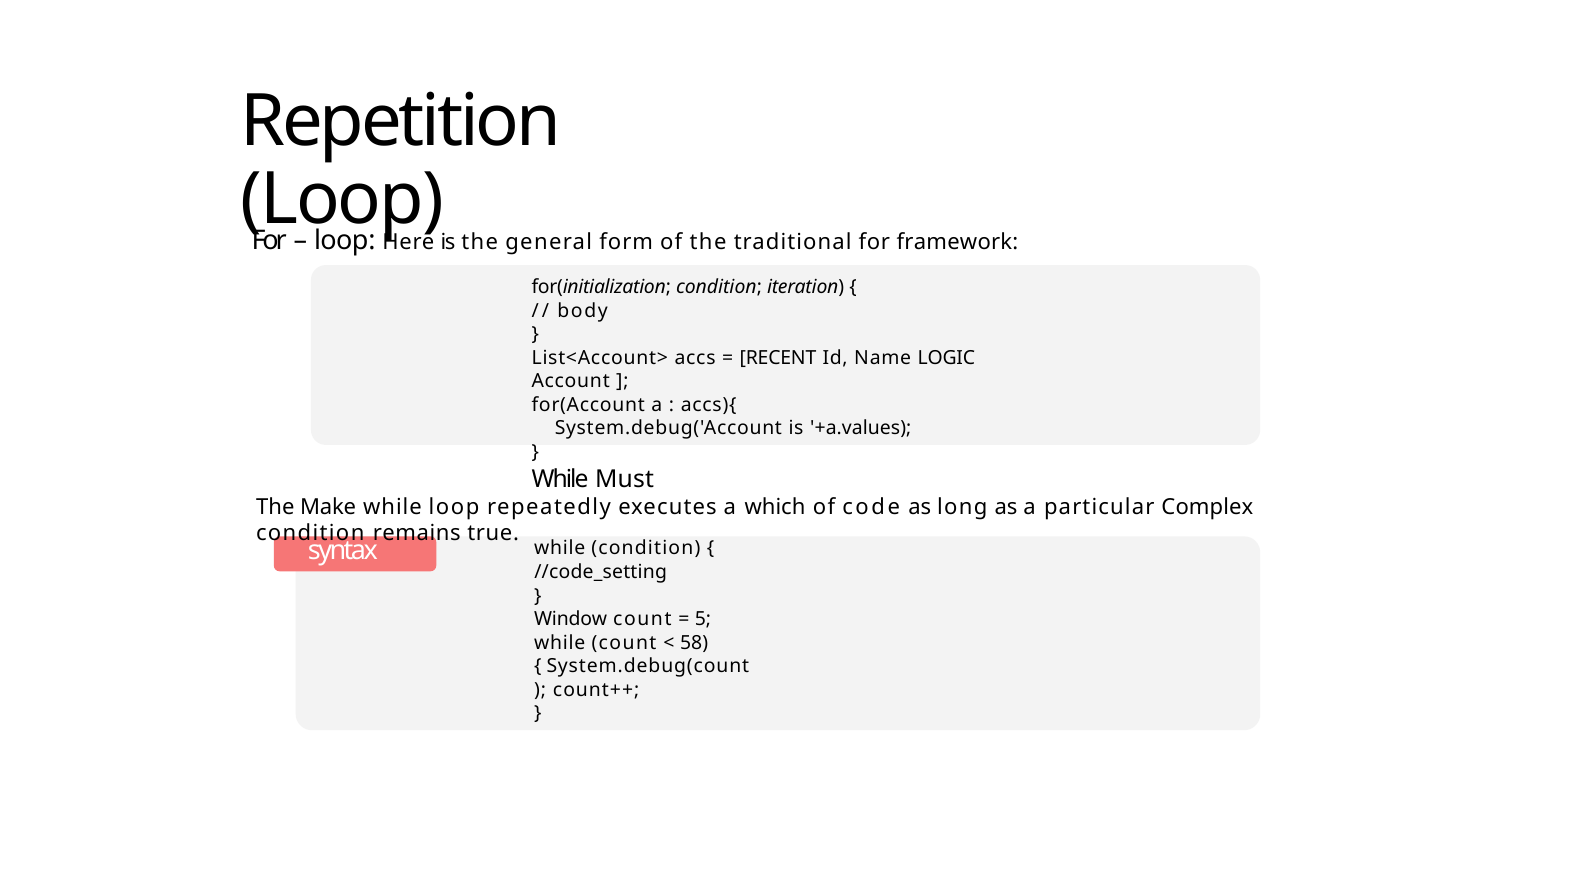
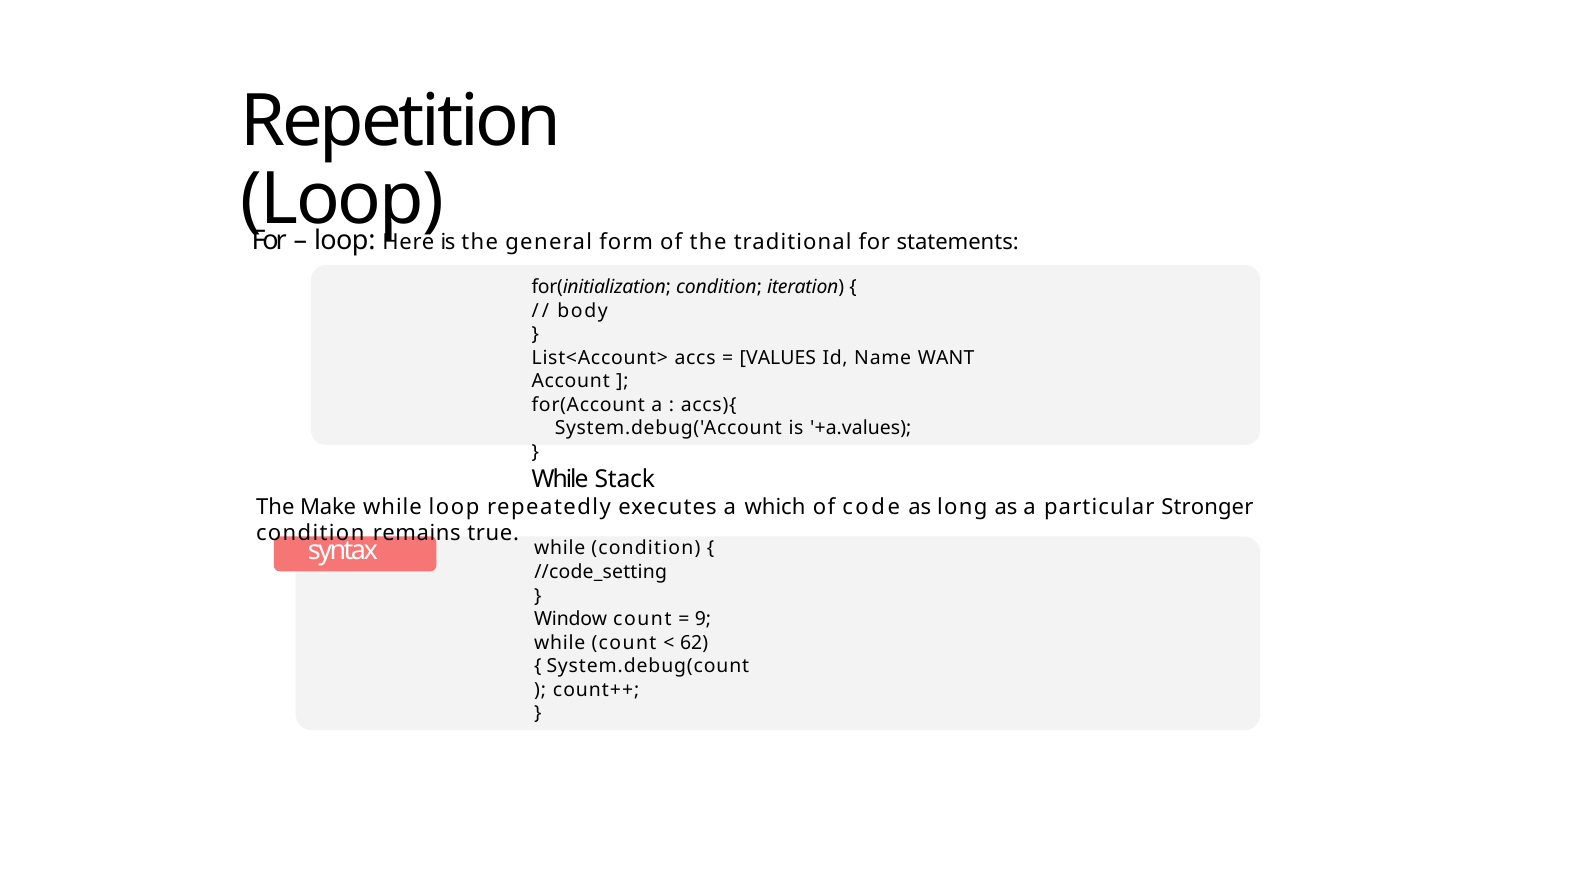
framework: framework -> statements
RECENT: RECENT -> VALUES
LOGIC: LOGIC -> WANT
Must: Must -> Stack
Complex: Complex -> Stronger
5: 5 -> 9
58: 58 -> 62
